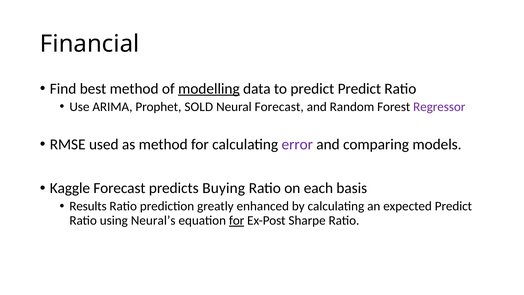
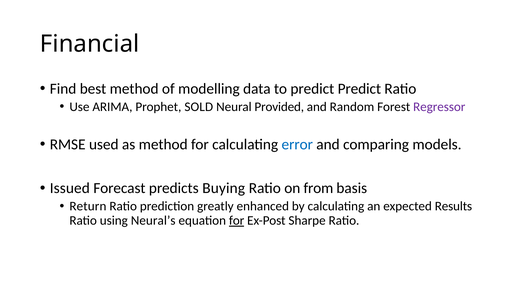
modelling underline: present -> none
Neural Forecast: Forecast -> Provided
error colour: purple -> blue
Kaggle: Kaggle -> Issued
each: each -> from
Results: Results -> Return
expected Predict: Predict -> Results
